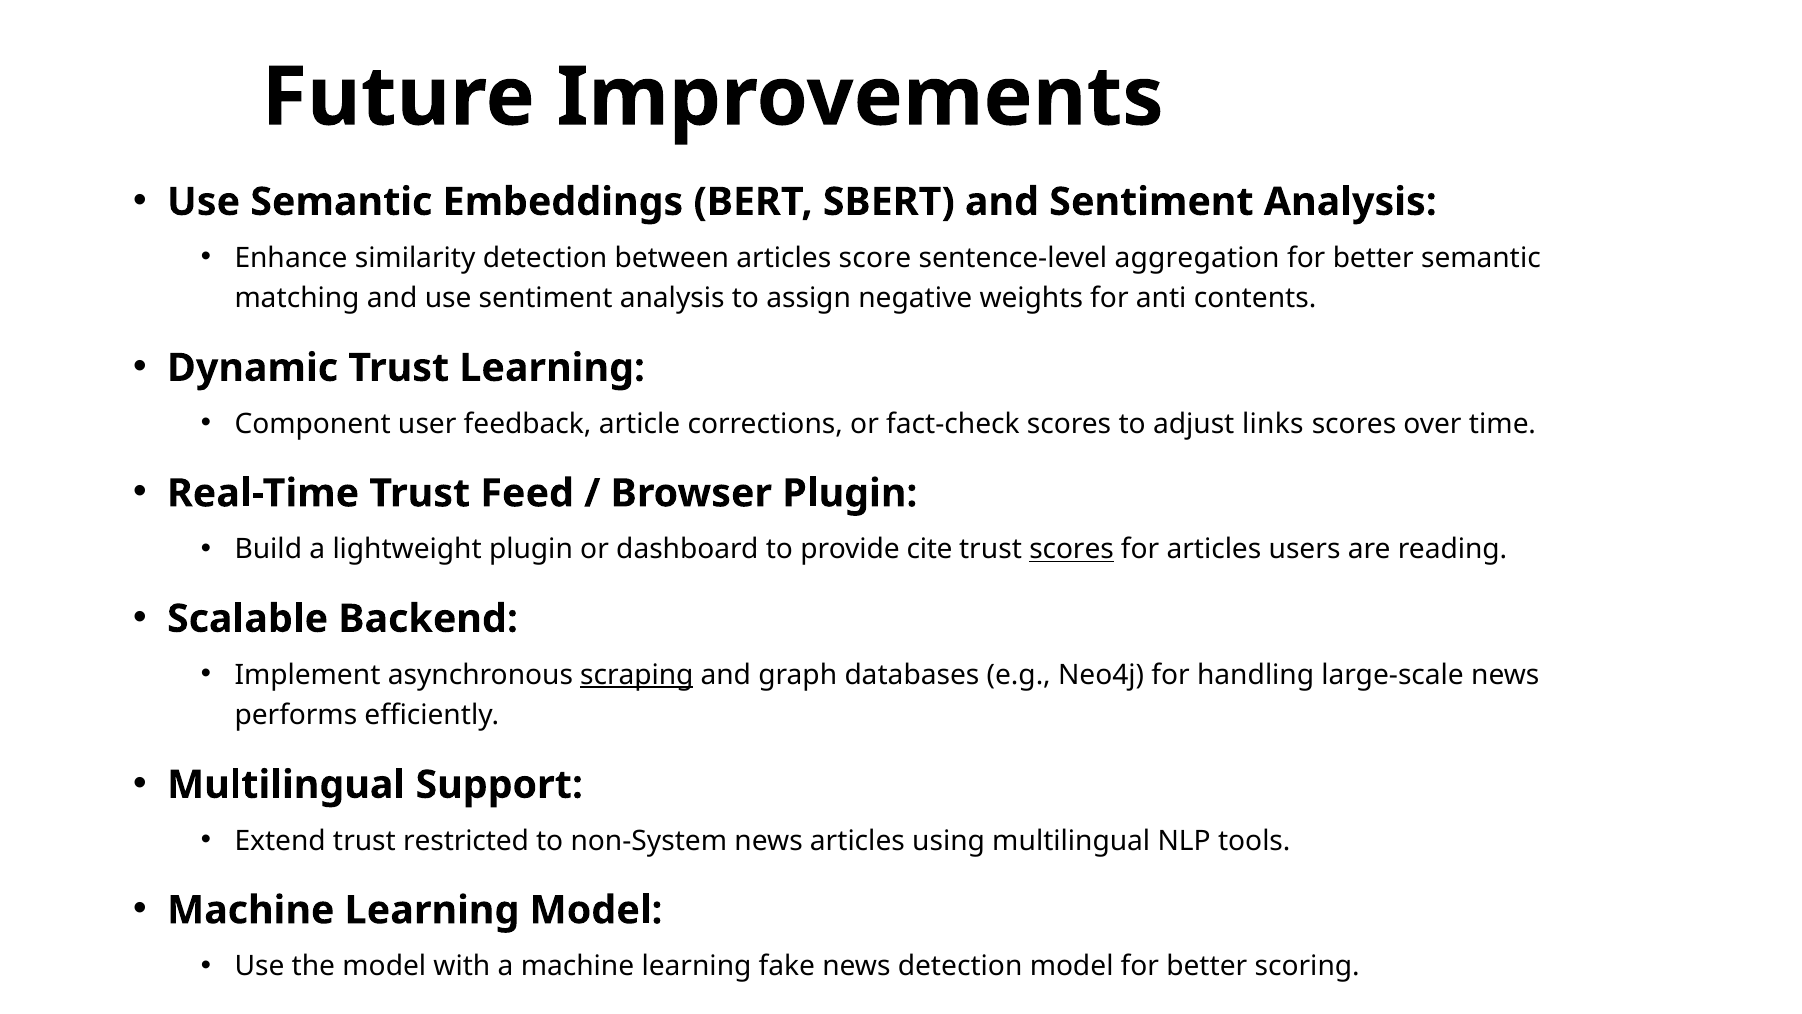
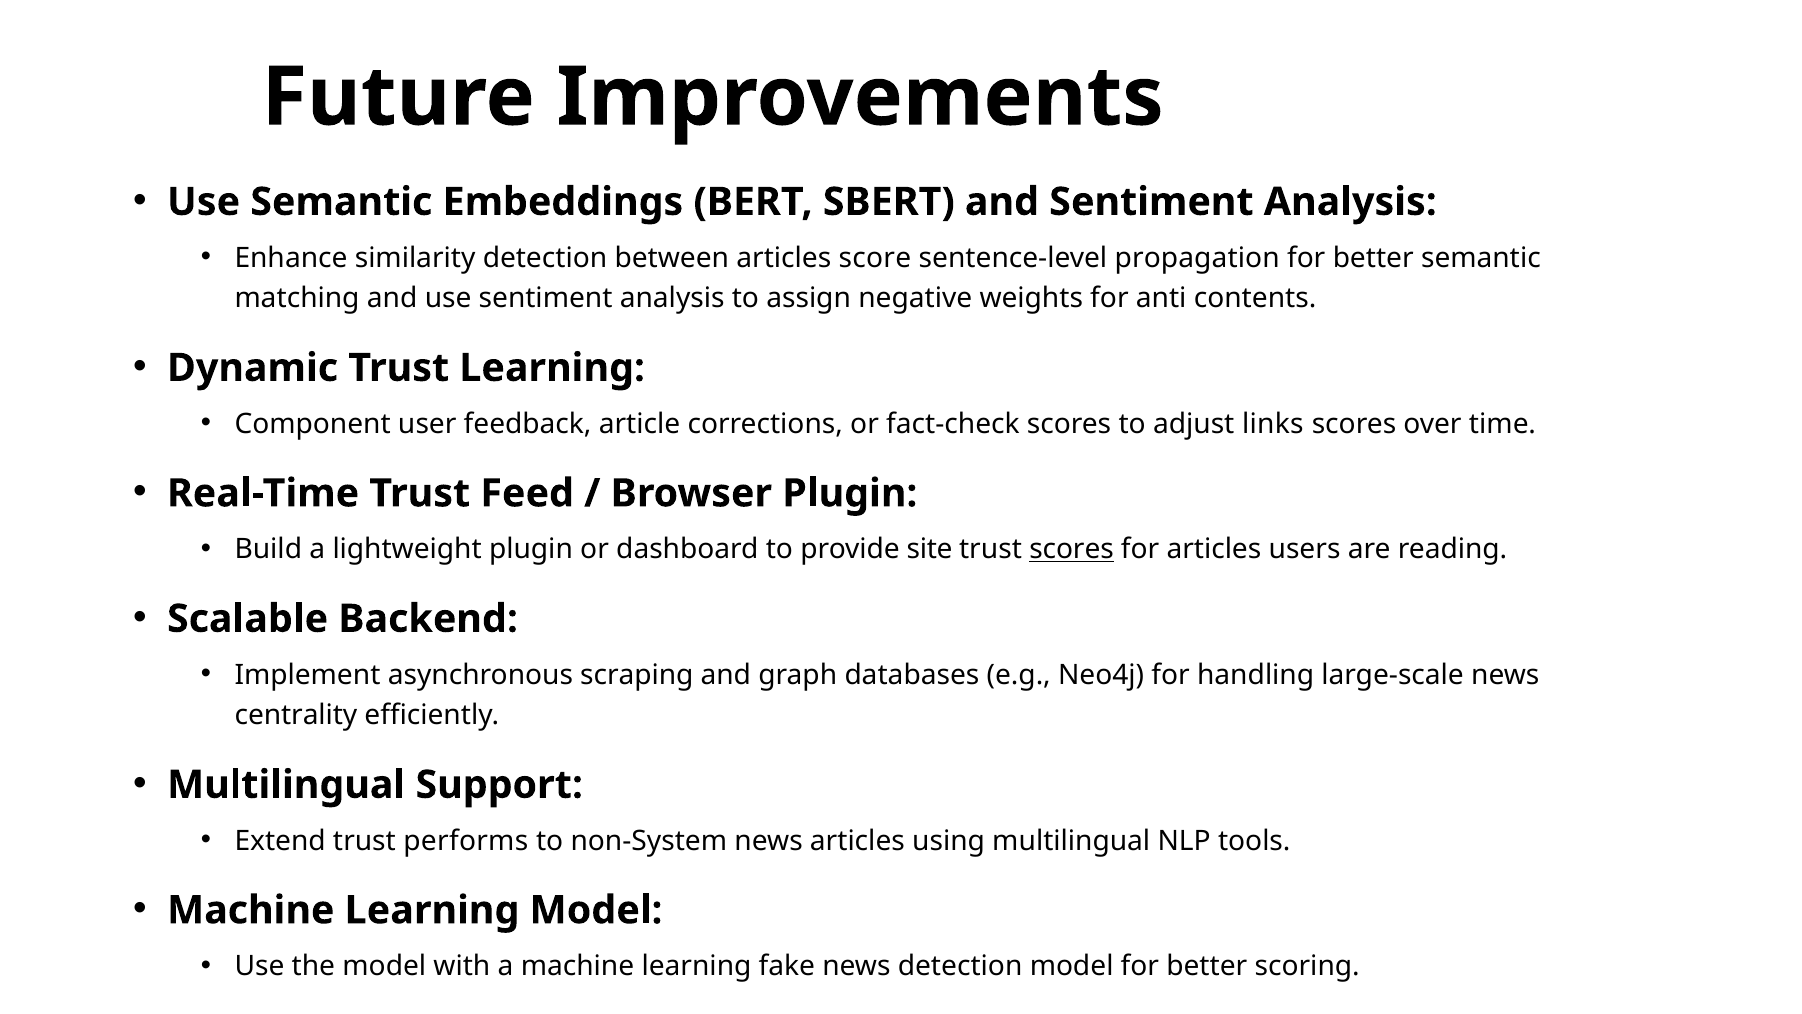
aggregation: aggregation -> propagation
cite: cite -> site
scraping underline: present -> none
performs: performs -> centrality
restricted: restricted -> performs
